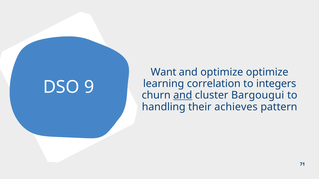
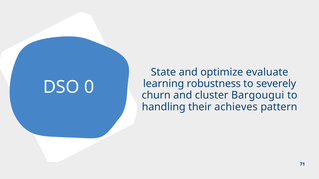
Want: Want -> State
optimize optimize: optimize -> evaluate
correlation: correlation -> robustness
integers: integers -> severely
9: 9 -> 0
and at (183, 95) underline: present -> none
